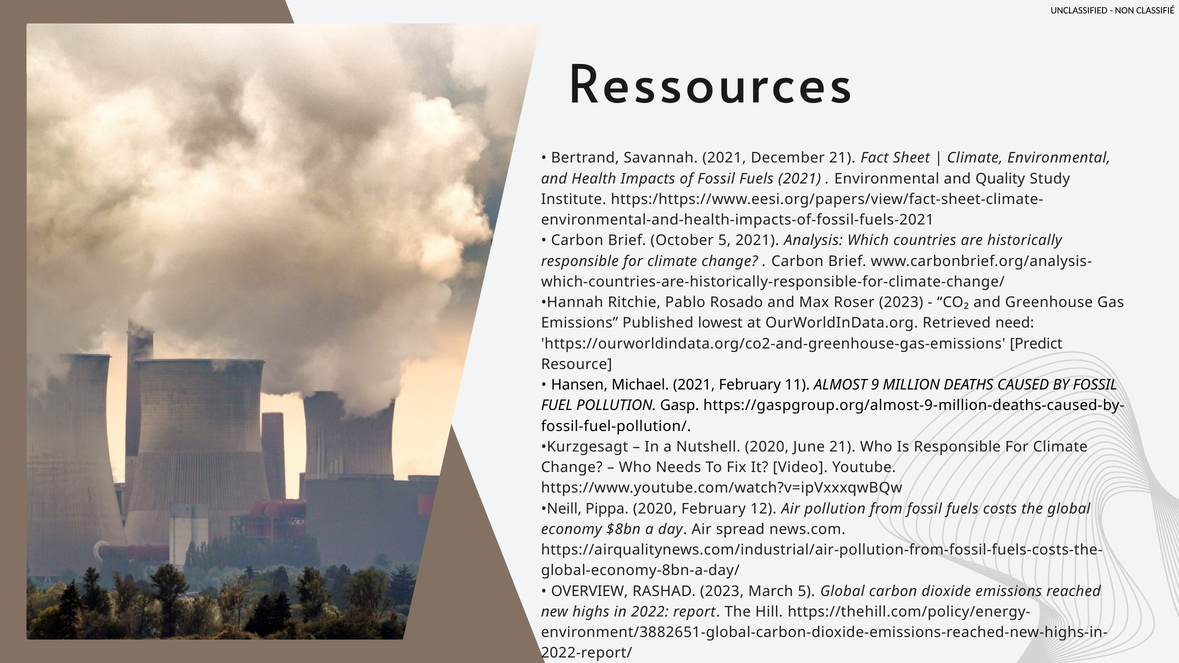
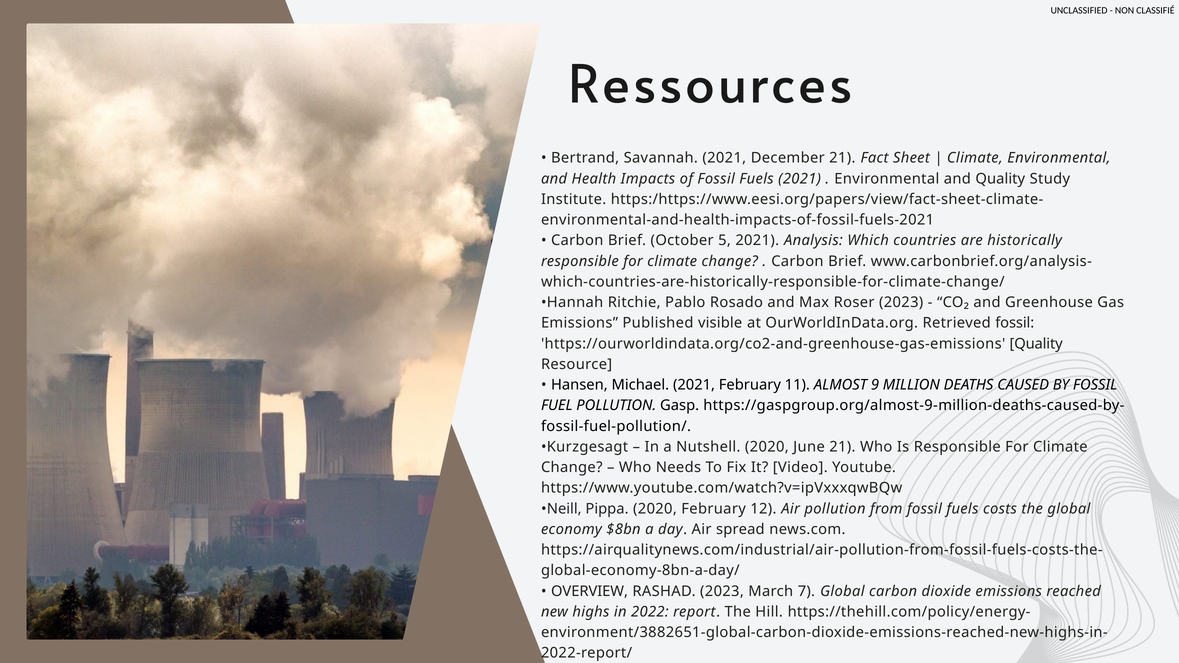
lowest: lowest -> visible
Retrieved need: need -> fossil
https://ourworldindata.org/co2-and-greenhouse-gas-emissions Predict: Predict -> Quality
March 5: 5 -> 7
